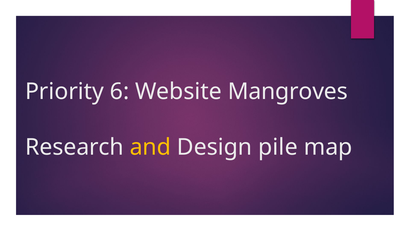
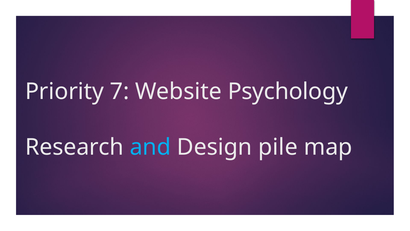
6: 6 -> 7
Mangroves: Mangroves -> Psychology
and colour: yellow -> light blue
